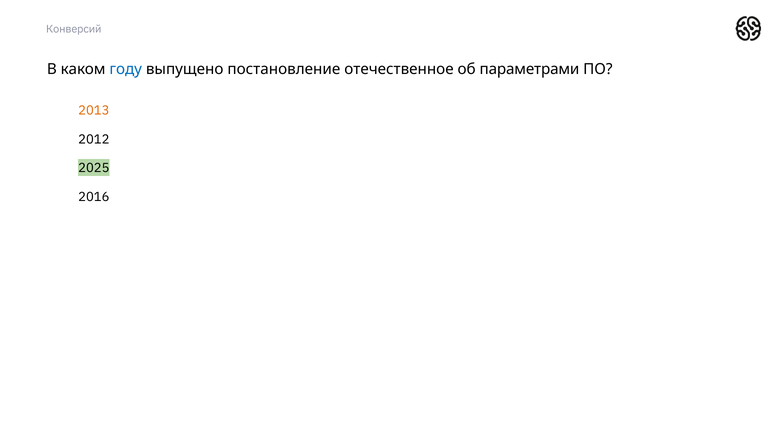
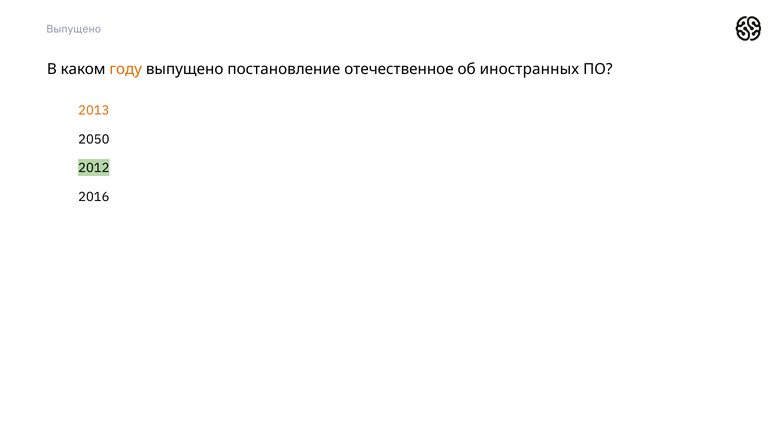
Конверсий at (74, 29): Конверсий -> Выпущено
году colour: blue -> orange
параметрами: параметрами -> иностранных
2012: 2012 -> 2050
2025: 2025 -> 2012
